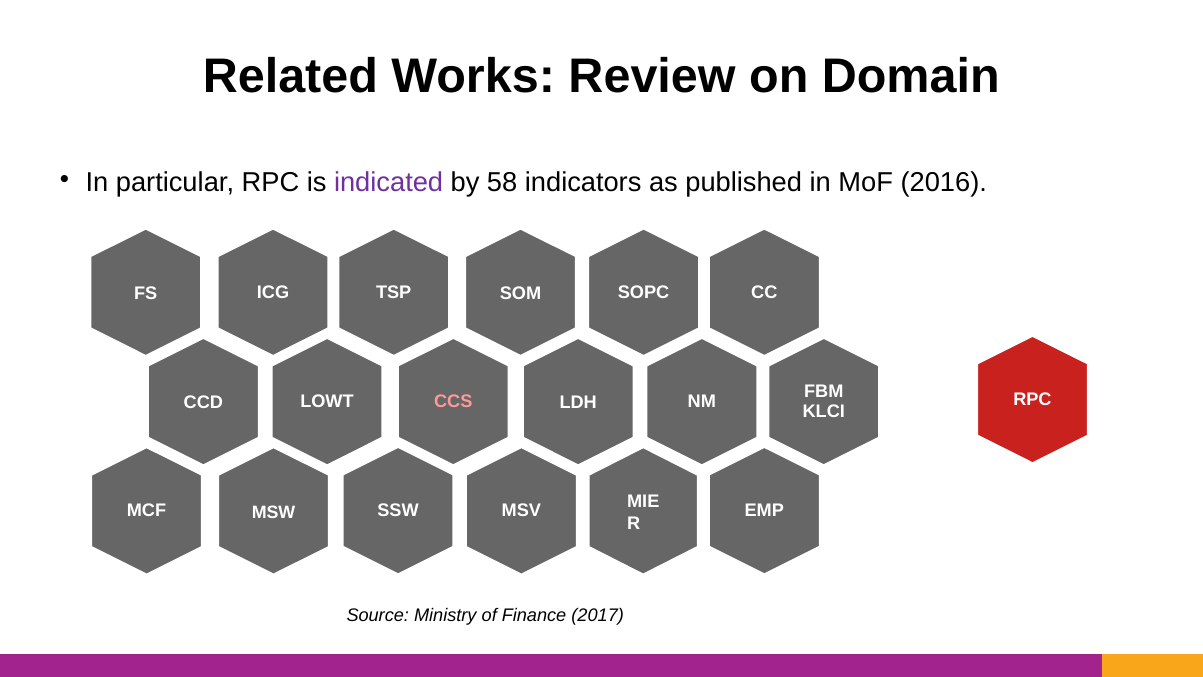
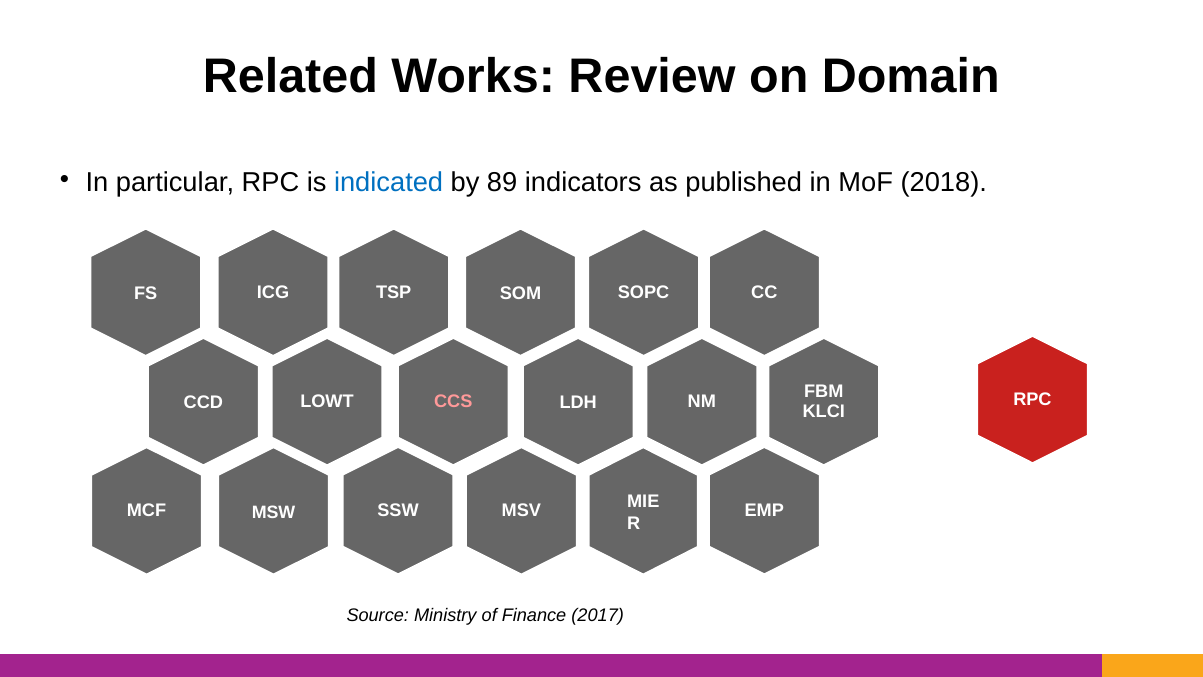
indicated colour: purple -> blue
58: 58 -> 89
2016: 2016 -> 2018
